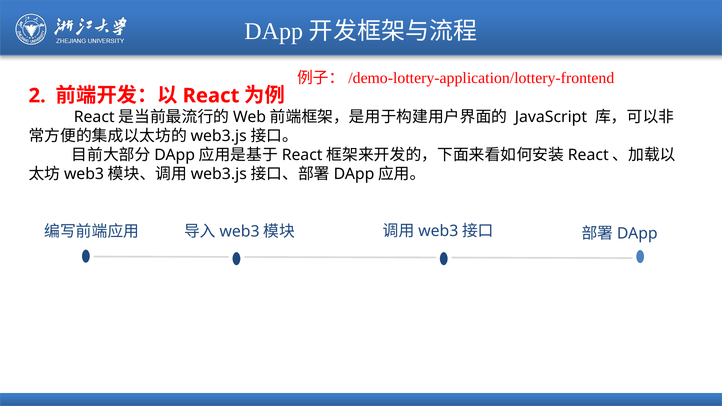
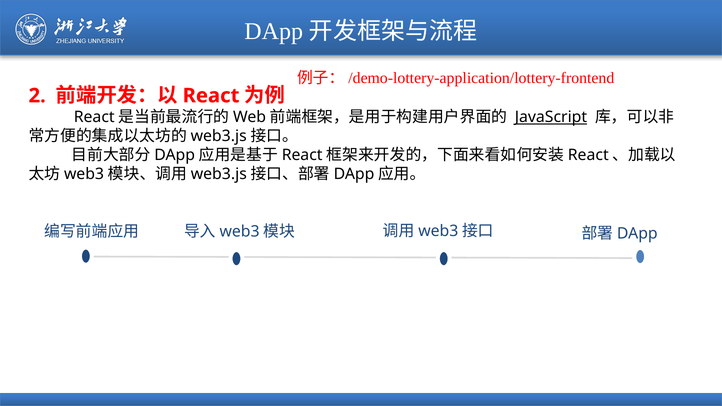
JavaScript underline: none -> present
